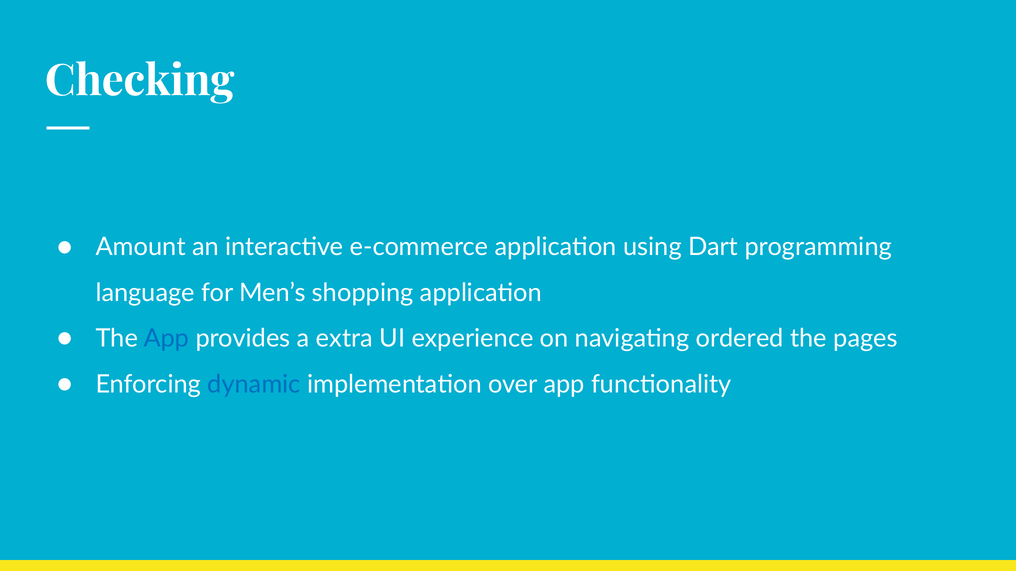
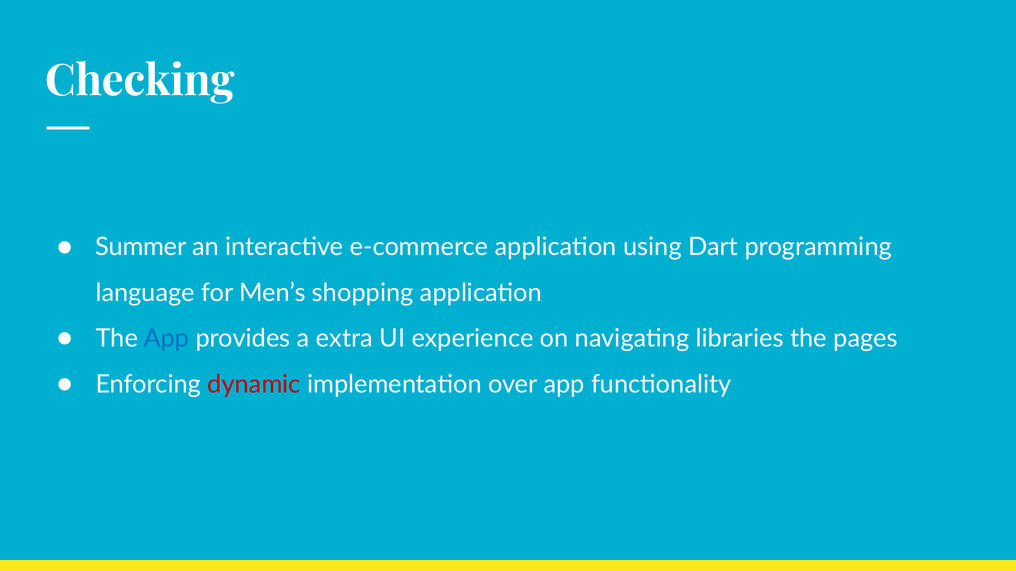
Amount: Amount -> Summer
ordered: ordered -> libraries
dynamic colour: blue -> red
